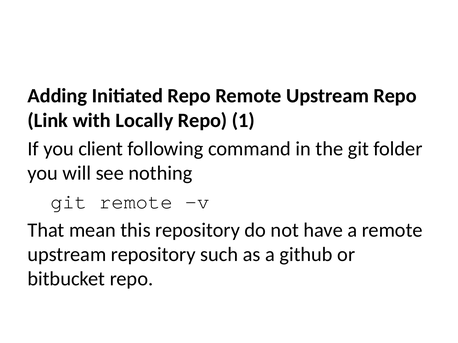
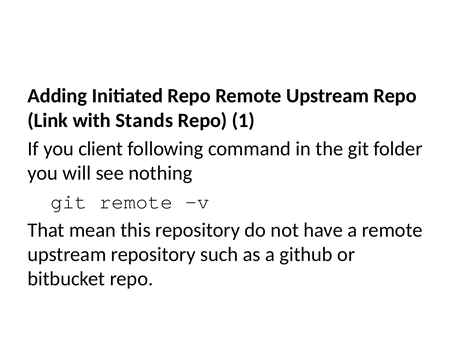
Locally: Locally -> Stands
